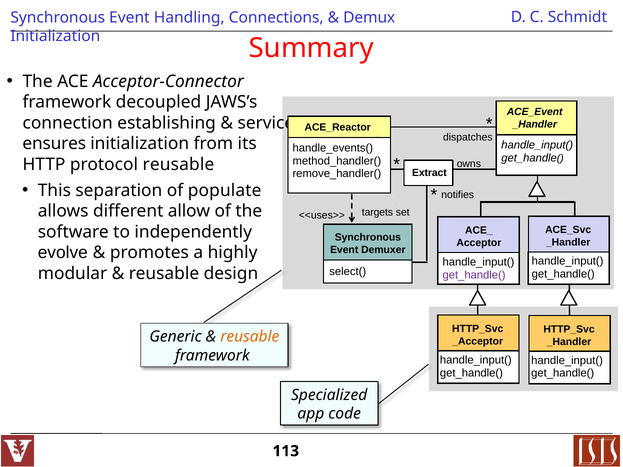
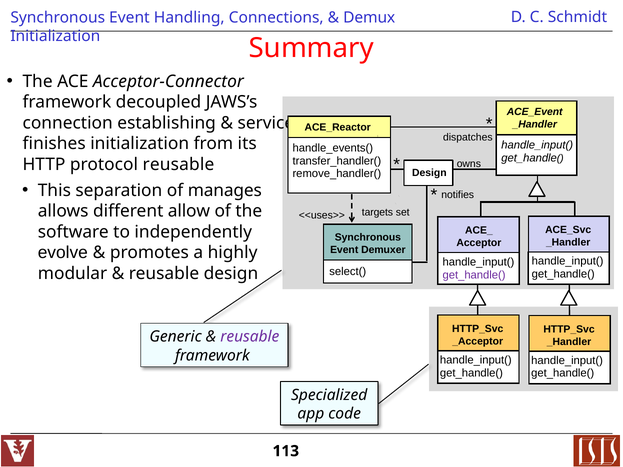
ensures: ensures -> finishes
method_handler(: method_handler( -> transfer_handler(
Extract at (429, 173): Extract -> Design
populate: populate -> manages
reusable at (250, 337) colour: orange -> purple
